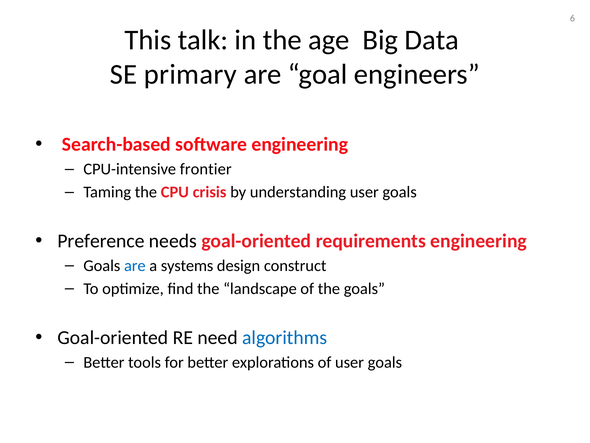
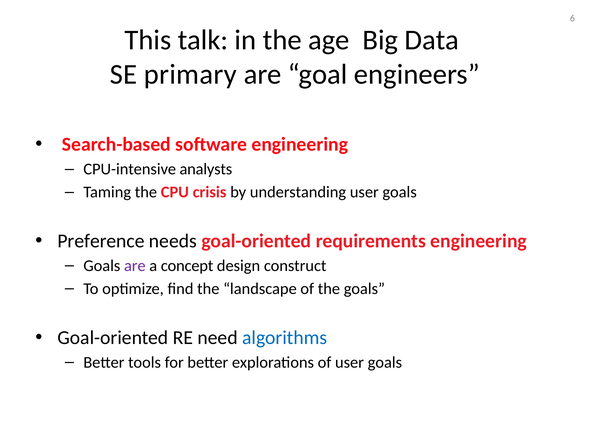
frontier: frontier -> analysts
are at (135, 265) colour: blue -> purple
systems: systems -> concept
